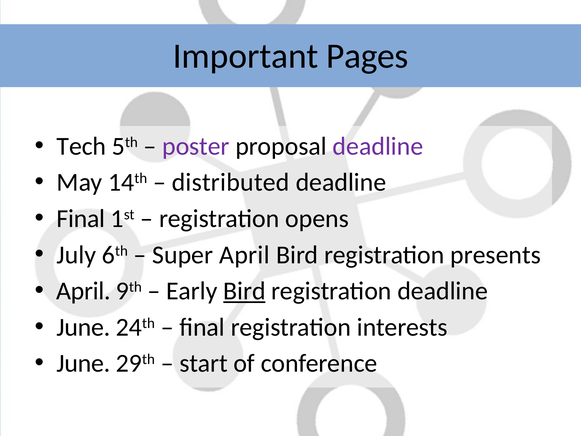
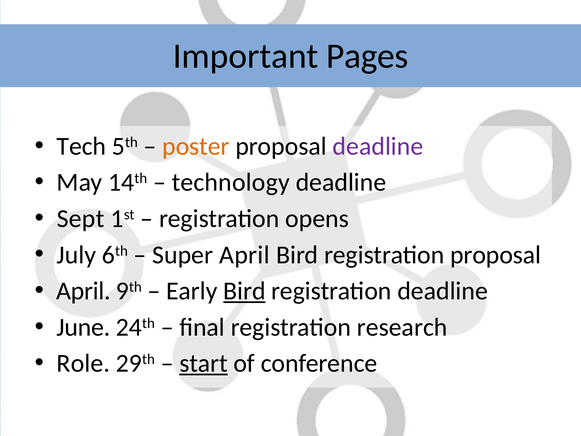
poster colour: purple -> orange
distributed: distributed -> technology
Final at (81, 218): Final -> Sept
registration presents: presents -> proposal
interests: interests -> research
June at (83, 363): June -> Role
start underline: none -> present
